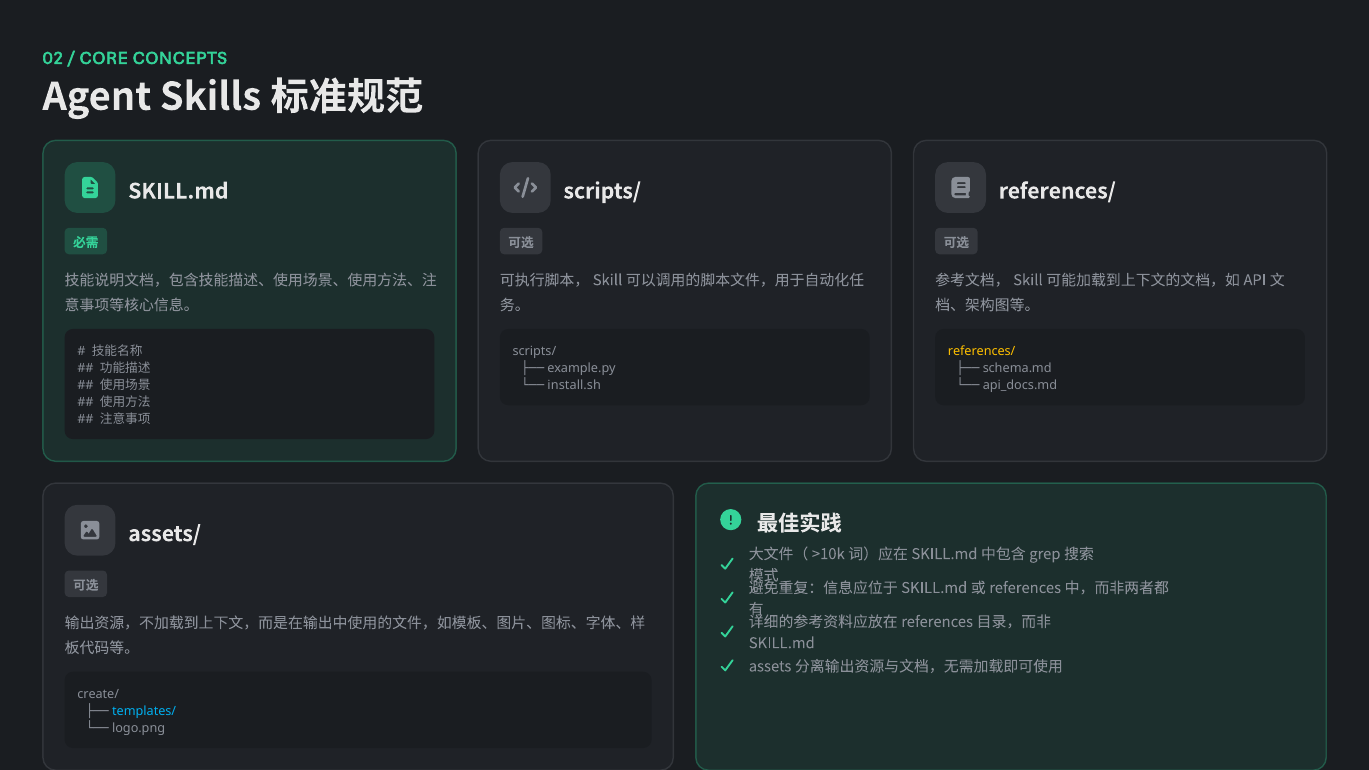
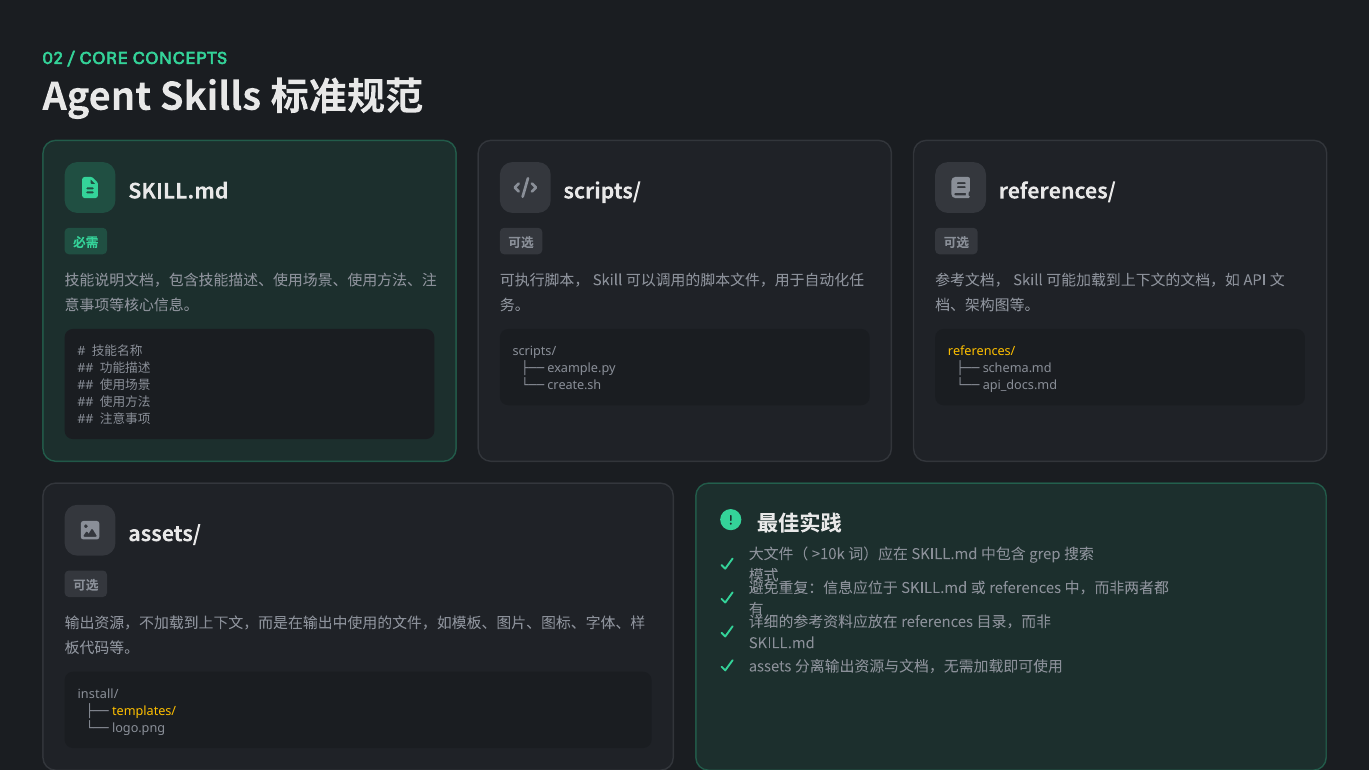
install.sh: install.sh -> create.sh
create/: create/ -> install/
templates/ colour: light blue -> yellow
